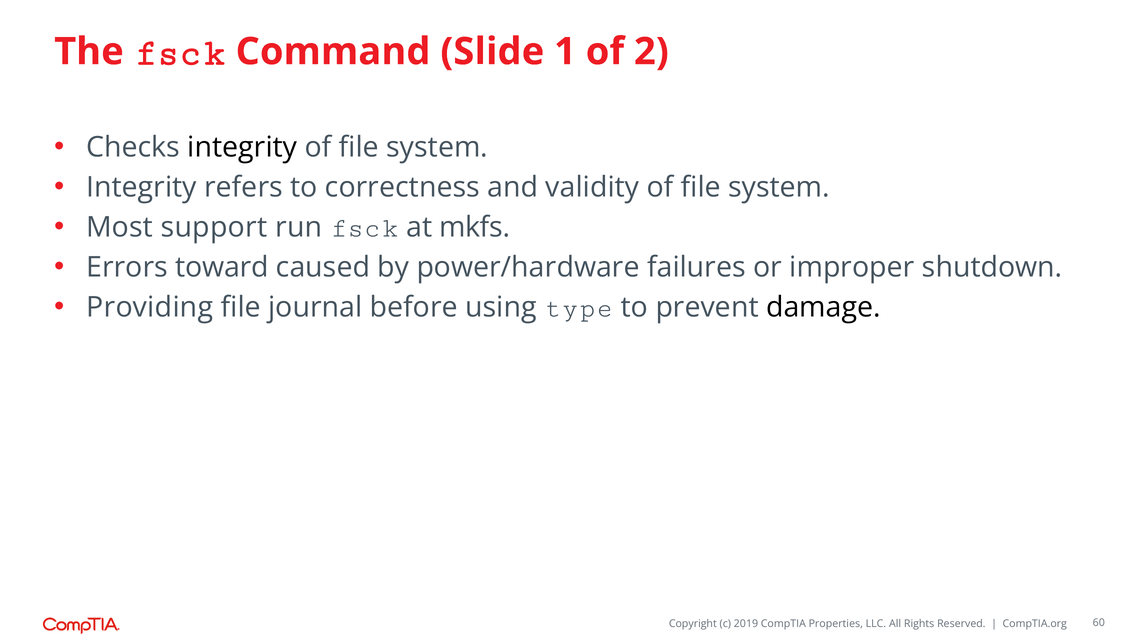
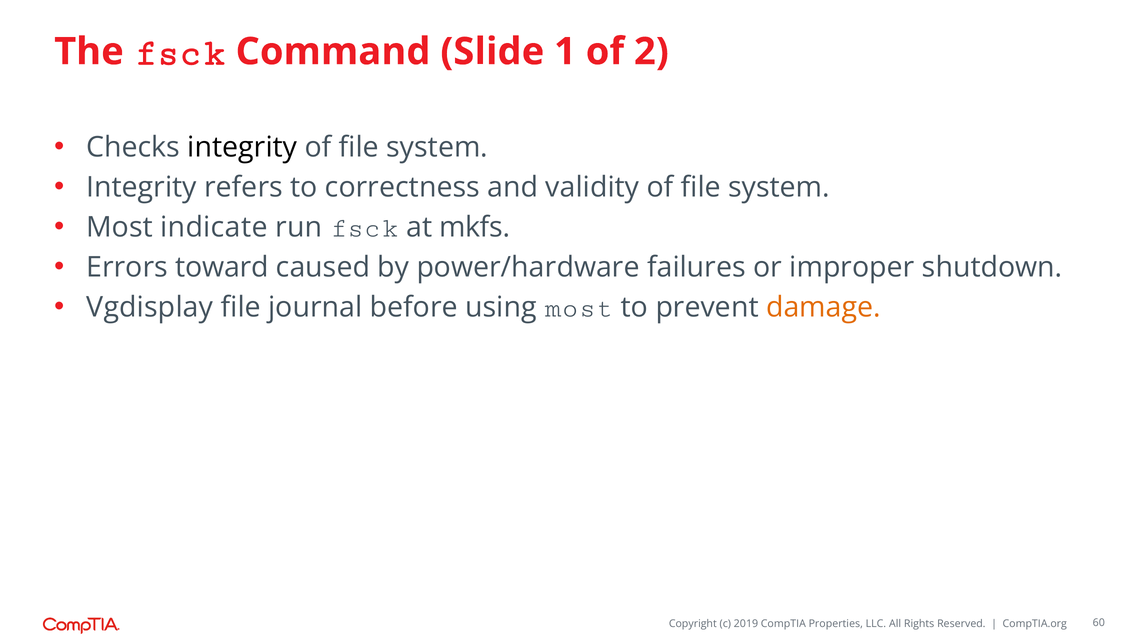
support: support -> indicate
Providing: Providing -> Vgdisplay
using type: type -> most
damage colour: black -> orange
